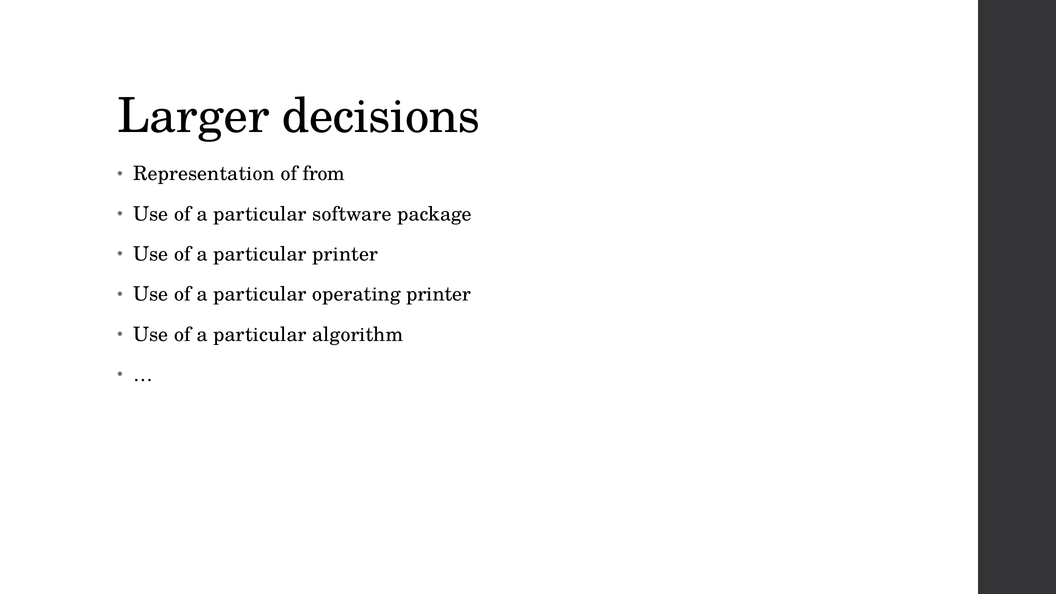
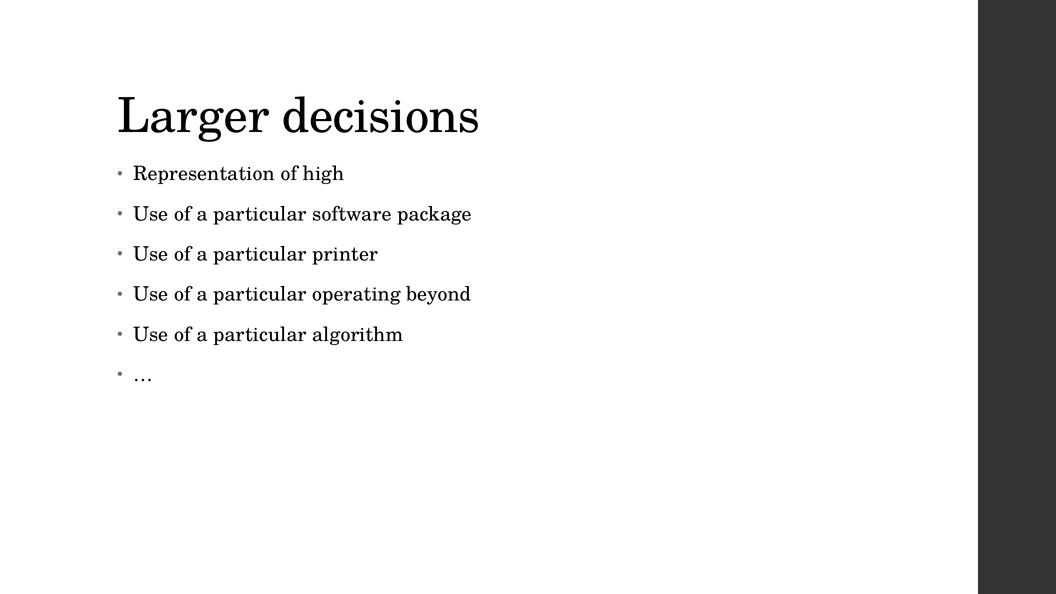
from: from -> high
operating printer: printer -> beyond
